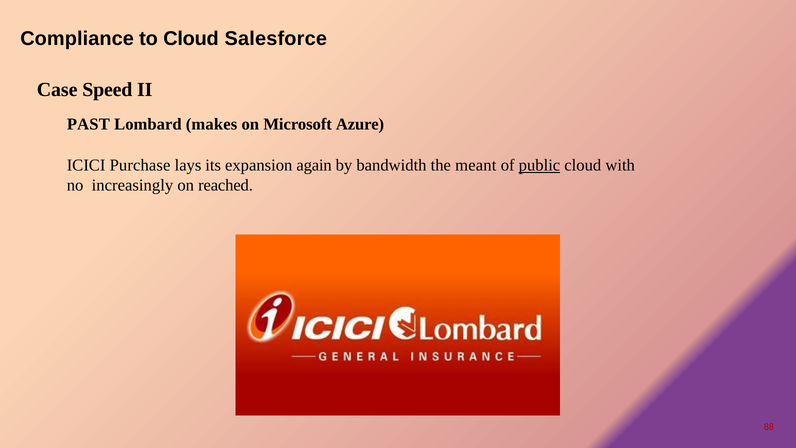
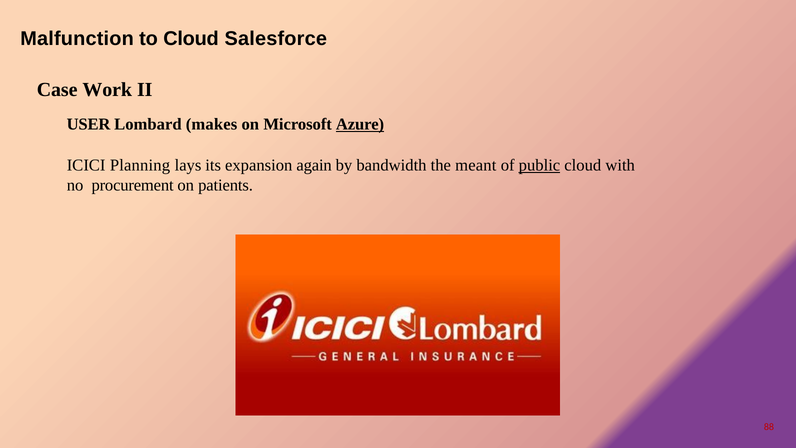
Compliance: Compliance -> Malfunction
Speed: Speed -> Work
PAST: PAST -> USER
Azure underline: none -> present
Purchase: Purchase -> Planning
increasingly: increasingly -> procurement
reached: reached -> patients
